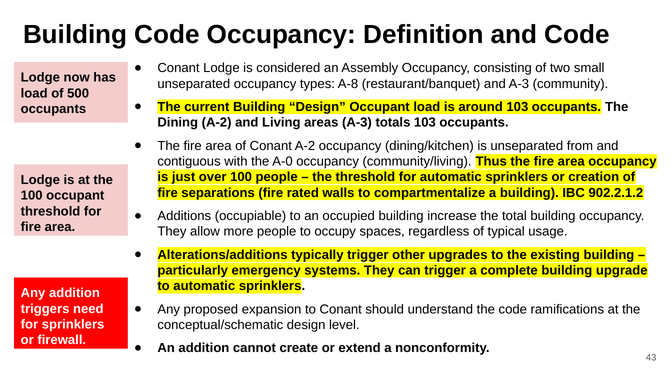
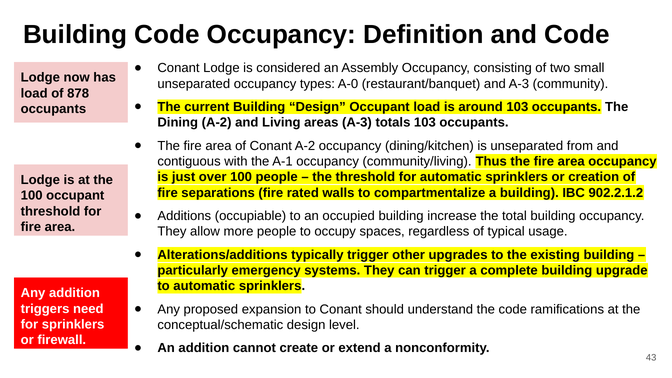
A-8: A-8 -> A-0
500: 500 -> 878
A-0: A-0 -> A-1
